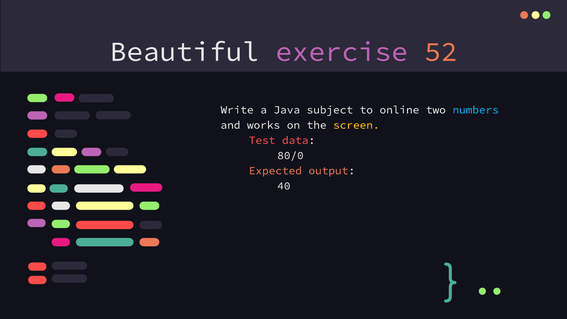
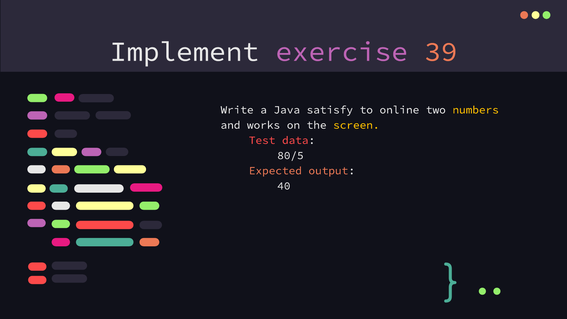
Beautiful: Beautiful -> Implement
52: 52 -> 39
subject: subject -> satisfy
numbers colour: light blue -> yellow
80/0: 80/0 -> 80/5
